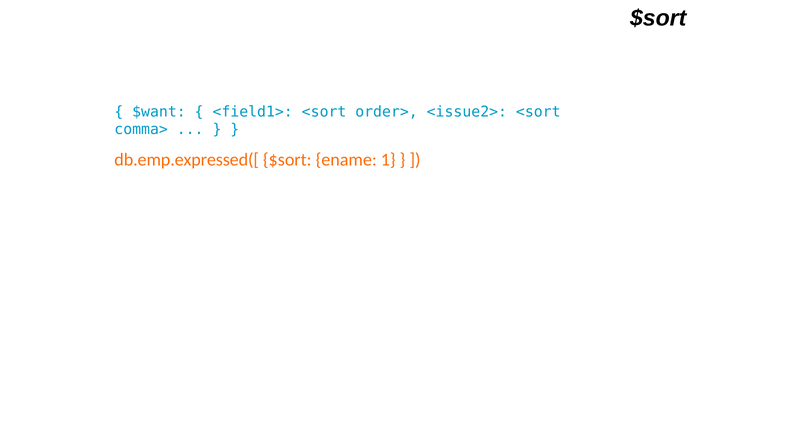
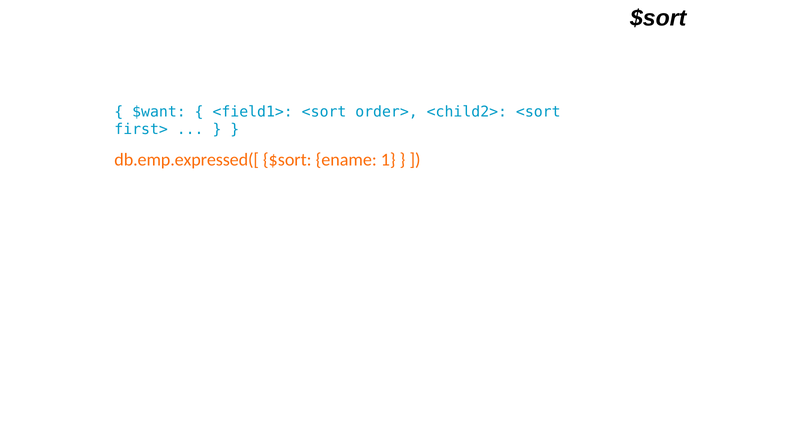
<issue2>: <issue2> -> <child2>
comma>: comma> -> first>
